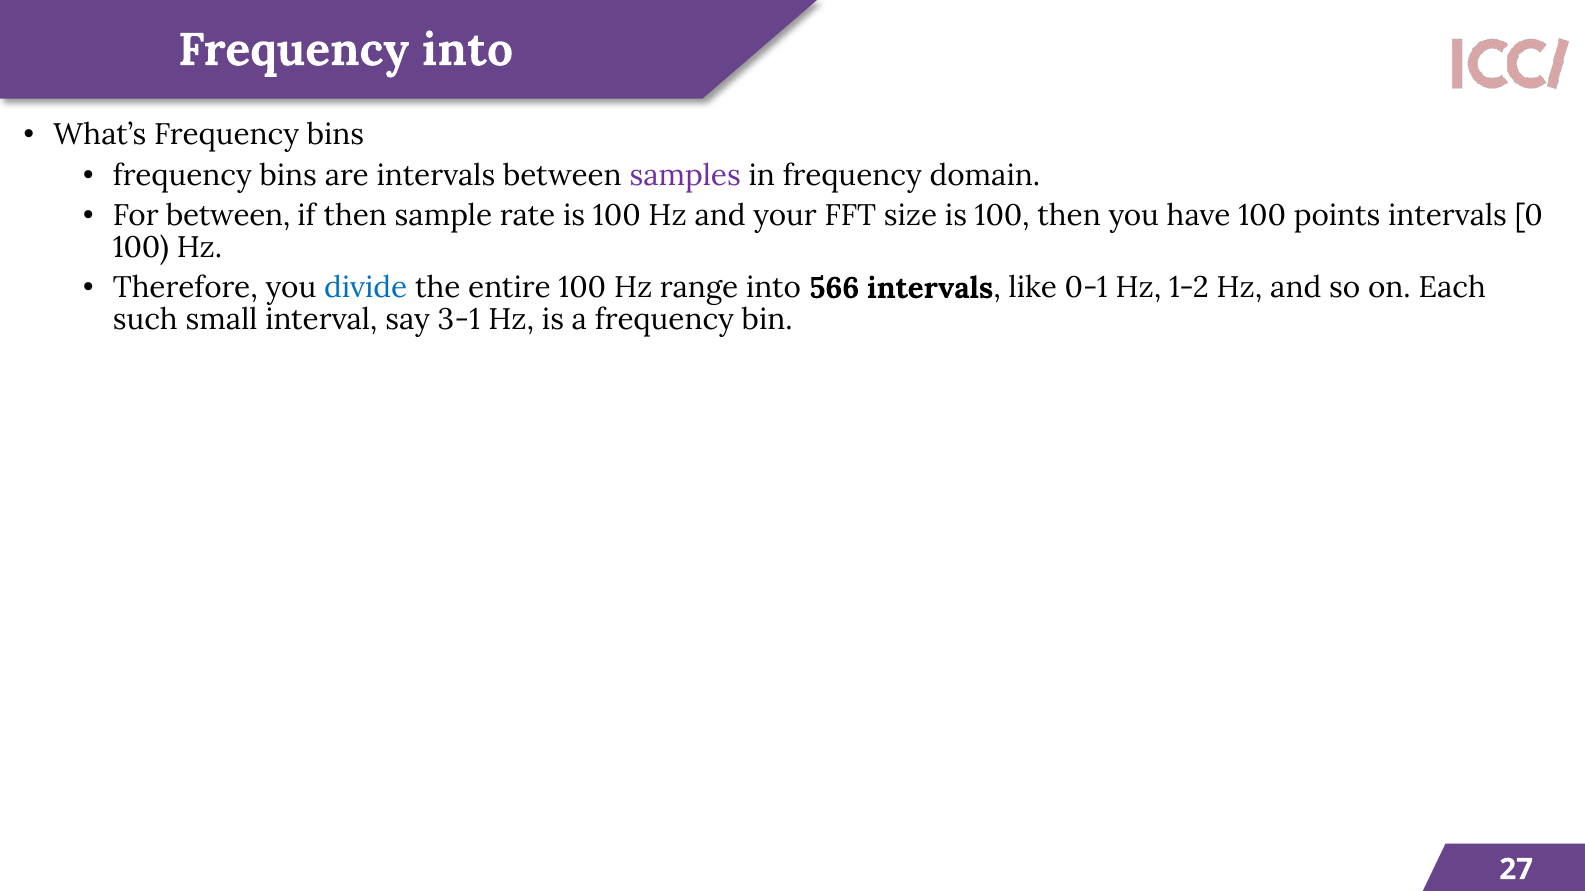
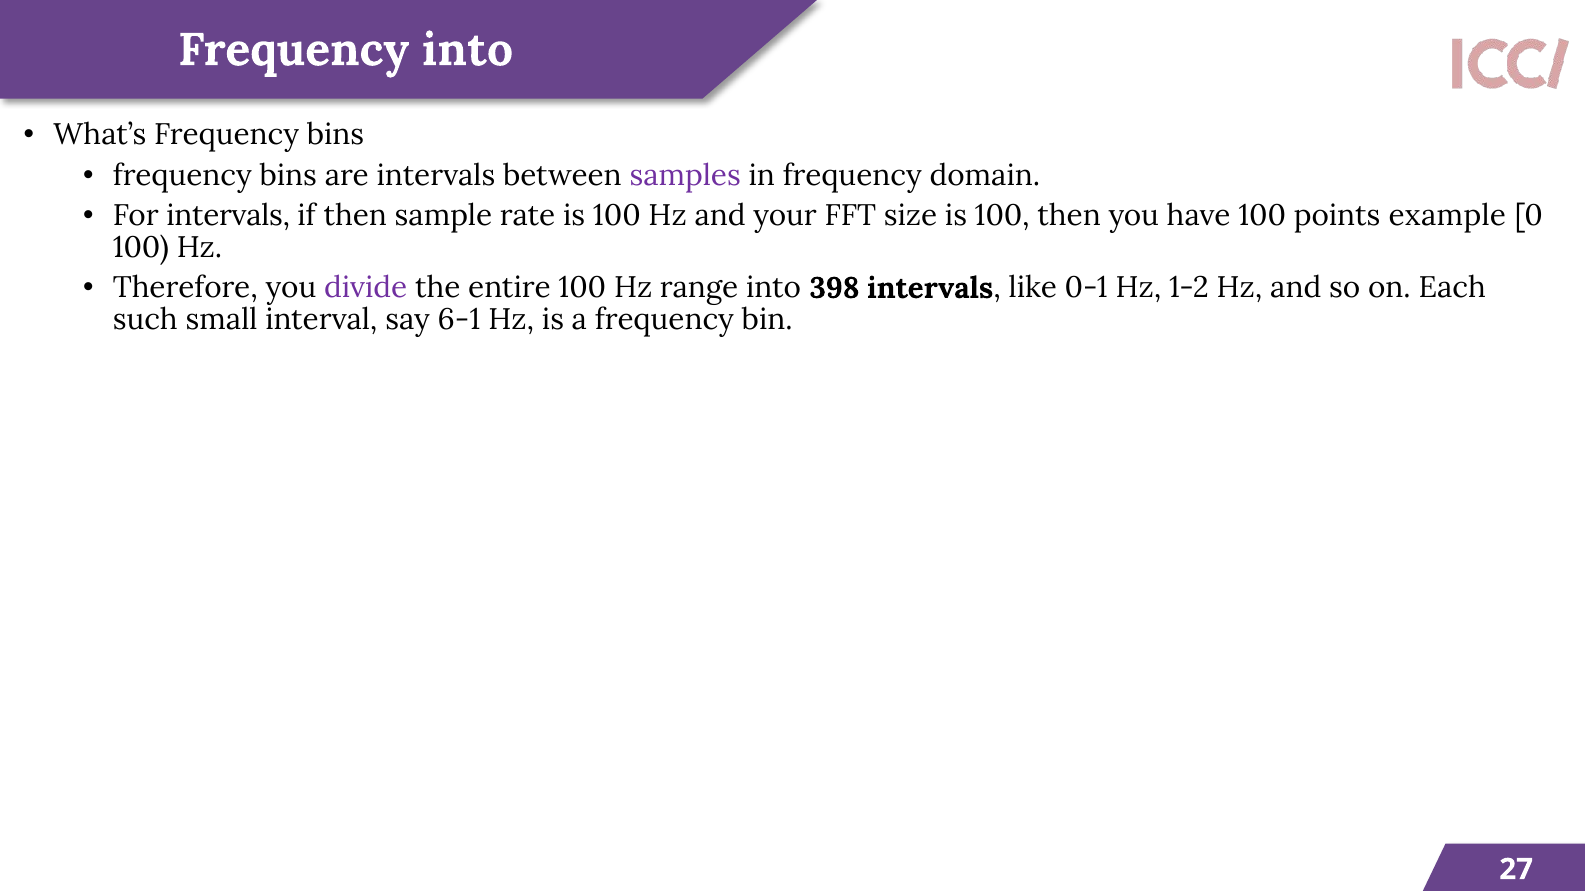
For between: between -> intervals
points intervals: intervals -> example
divide colour: blue -> purple
566: 566 -> 398
3-1: 3-1 -> 6-1
